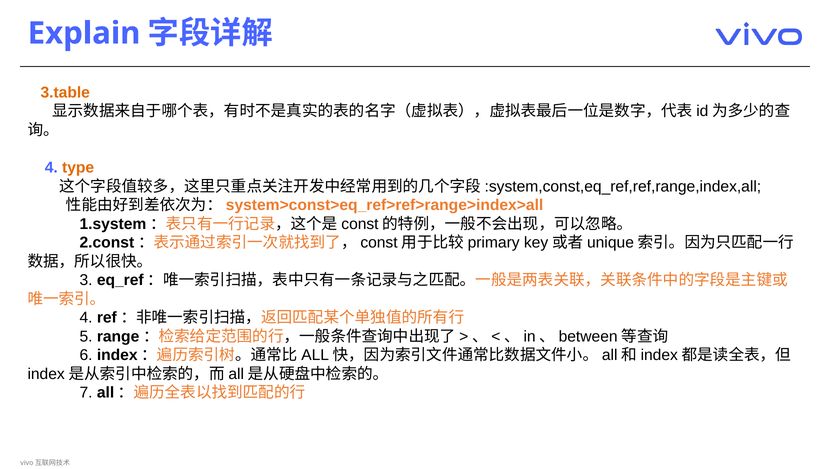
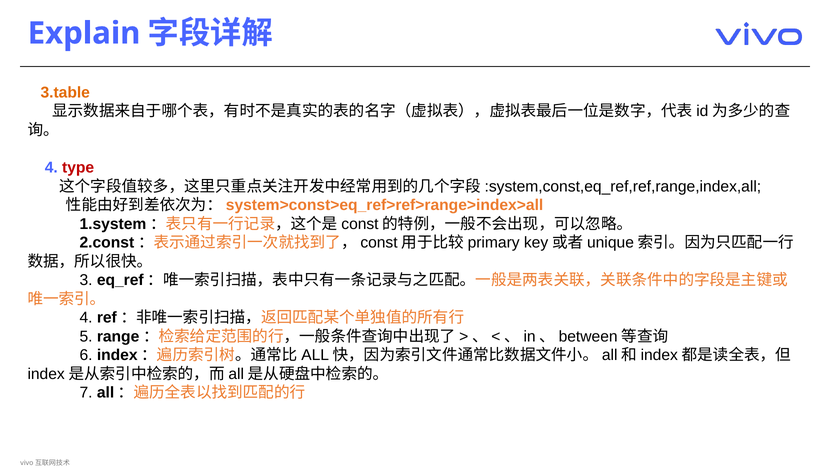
type colour: orange -> red
